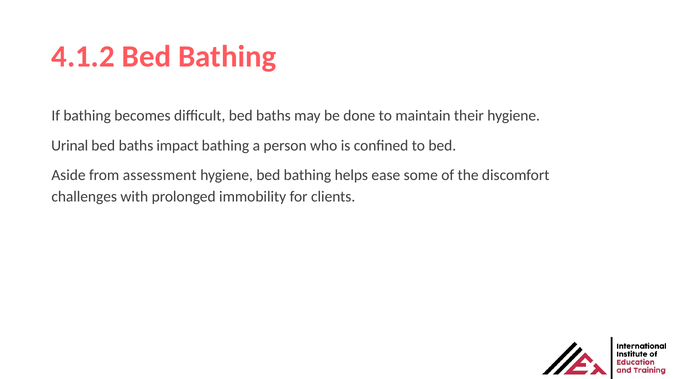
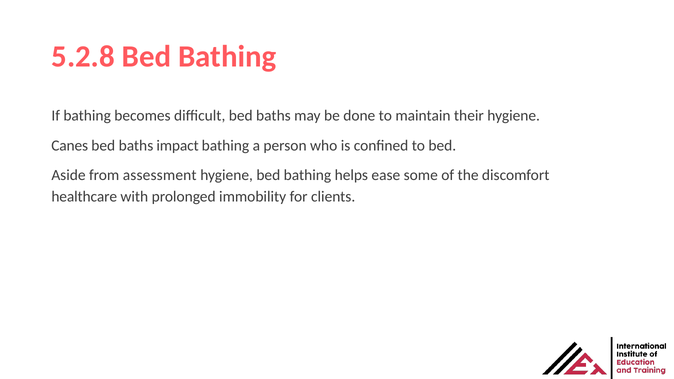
4.1.2: 4.1.2 -> 5.2.8
Urinal: Urinal -> Canes
challenges: challenges -> healthcare
